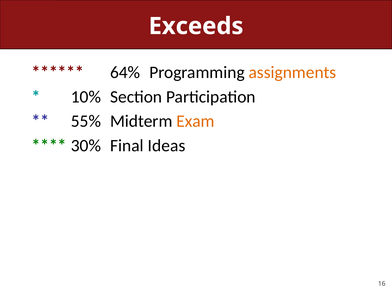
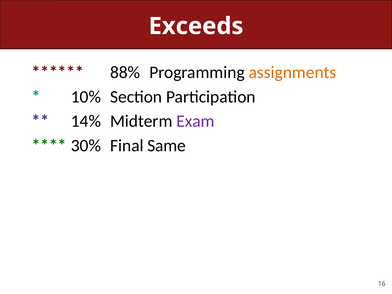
64%: 64% -> 88%
55%: 55% -> 14%
Exam colour: orange -> purple
Ideas: Ideas -> Same
